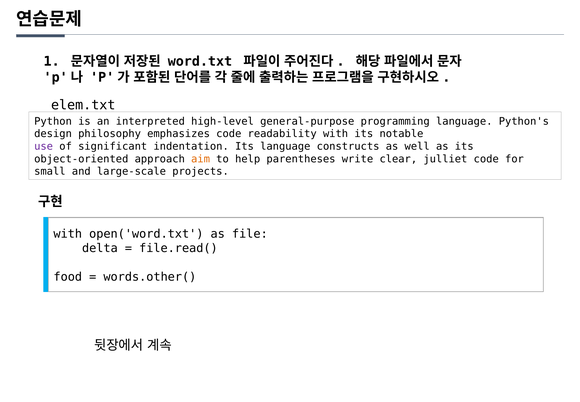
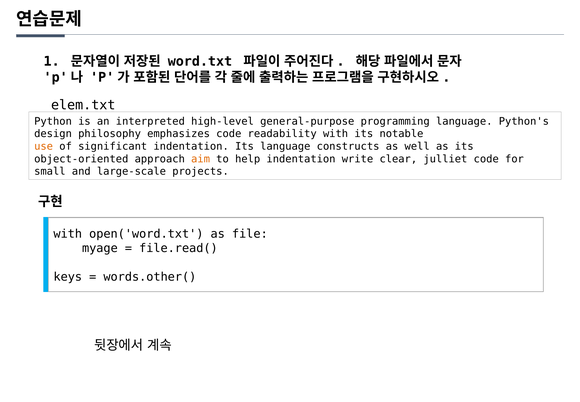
use colour: purple -> orange
help parentheses: parentheses -> indentation
delta: delta -> myage
food: food -> keys
